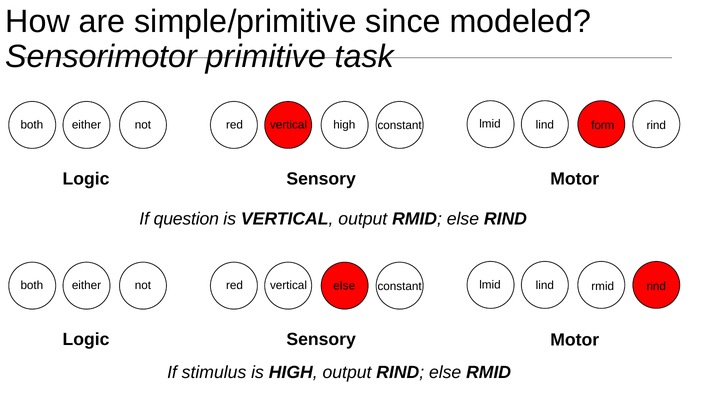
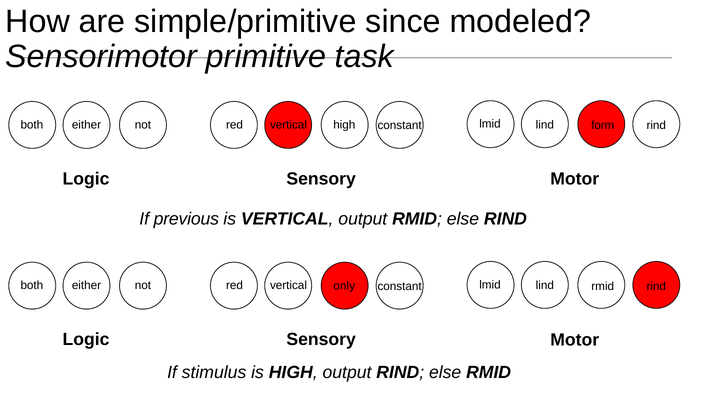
question: question -> previous
vertical else: else -> only
